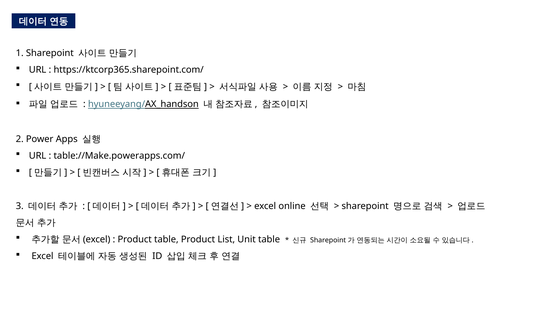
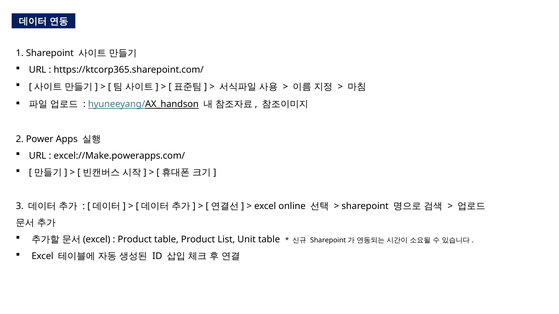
table://Make.powerapps.com/: table://Make.powerapps.com/ -> excel://Make.powerapps.com/
